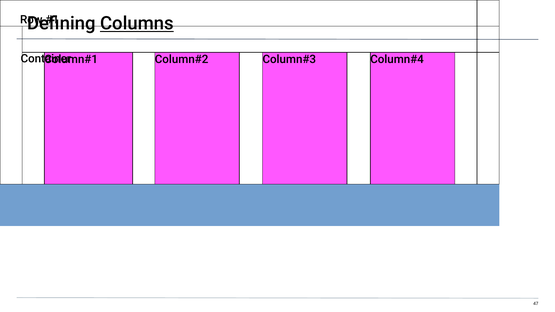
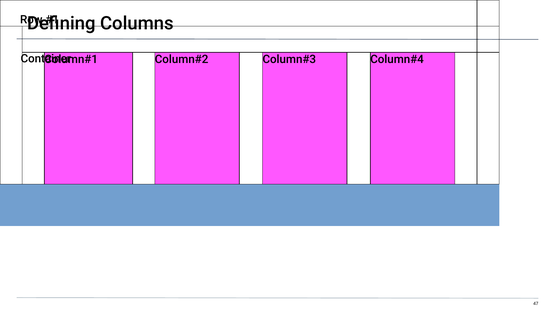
Columns underline: present -> none
